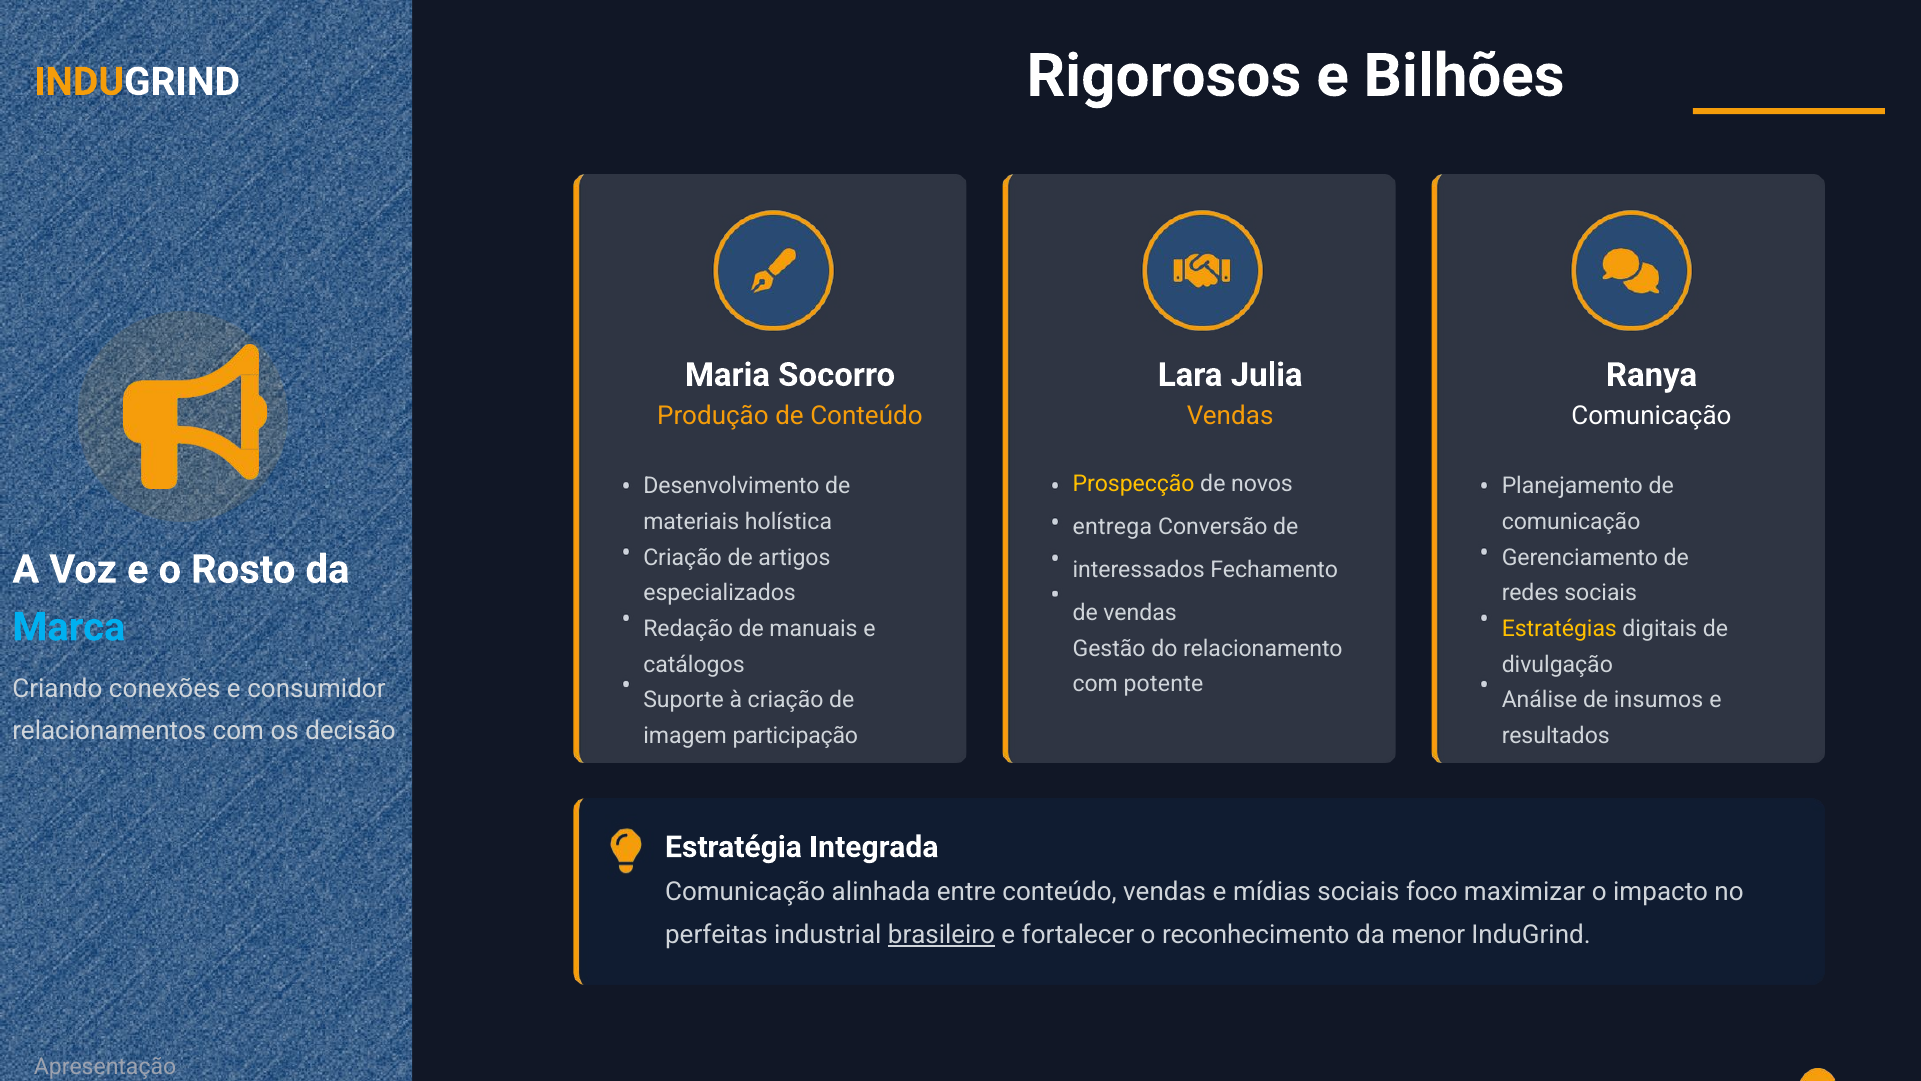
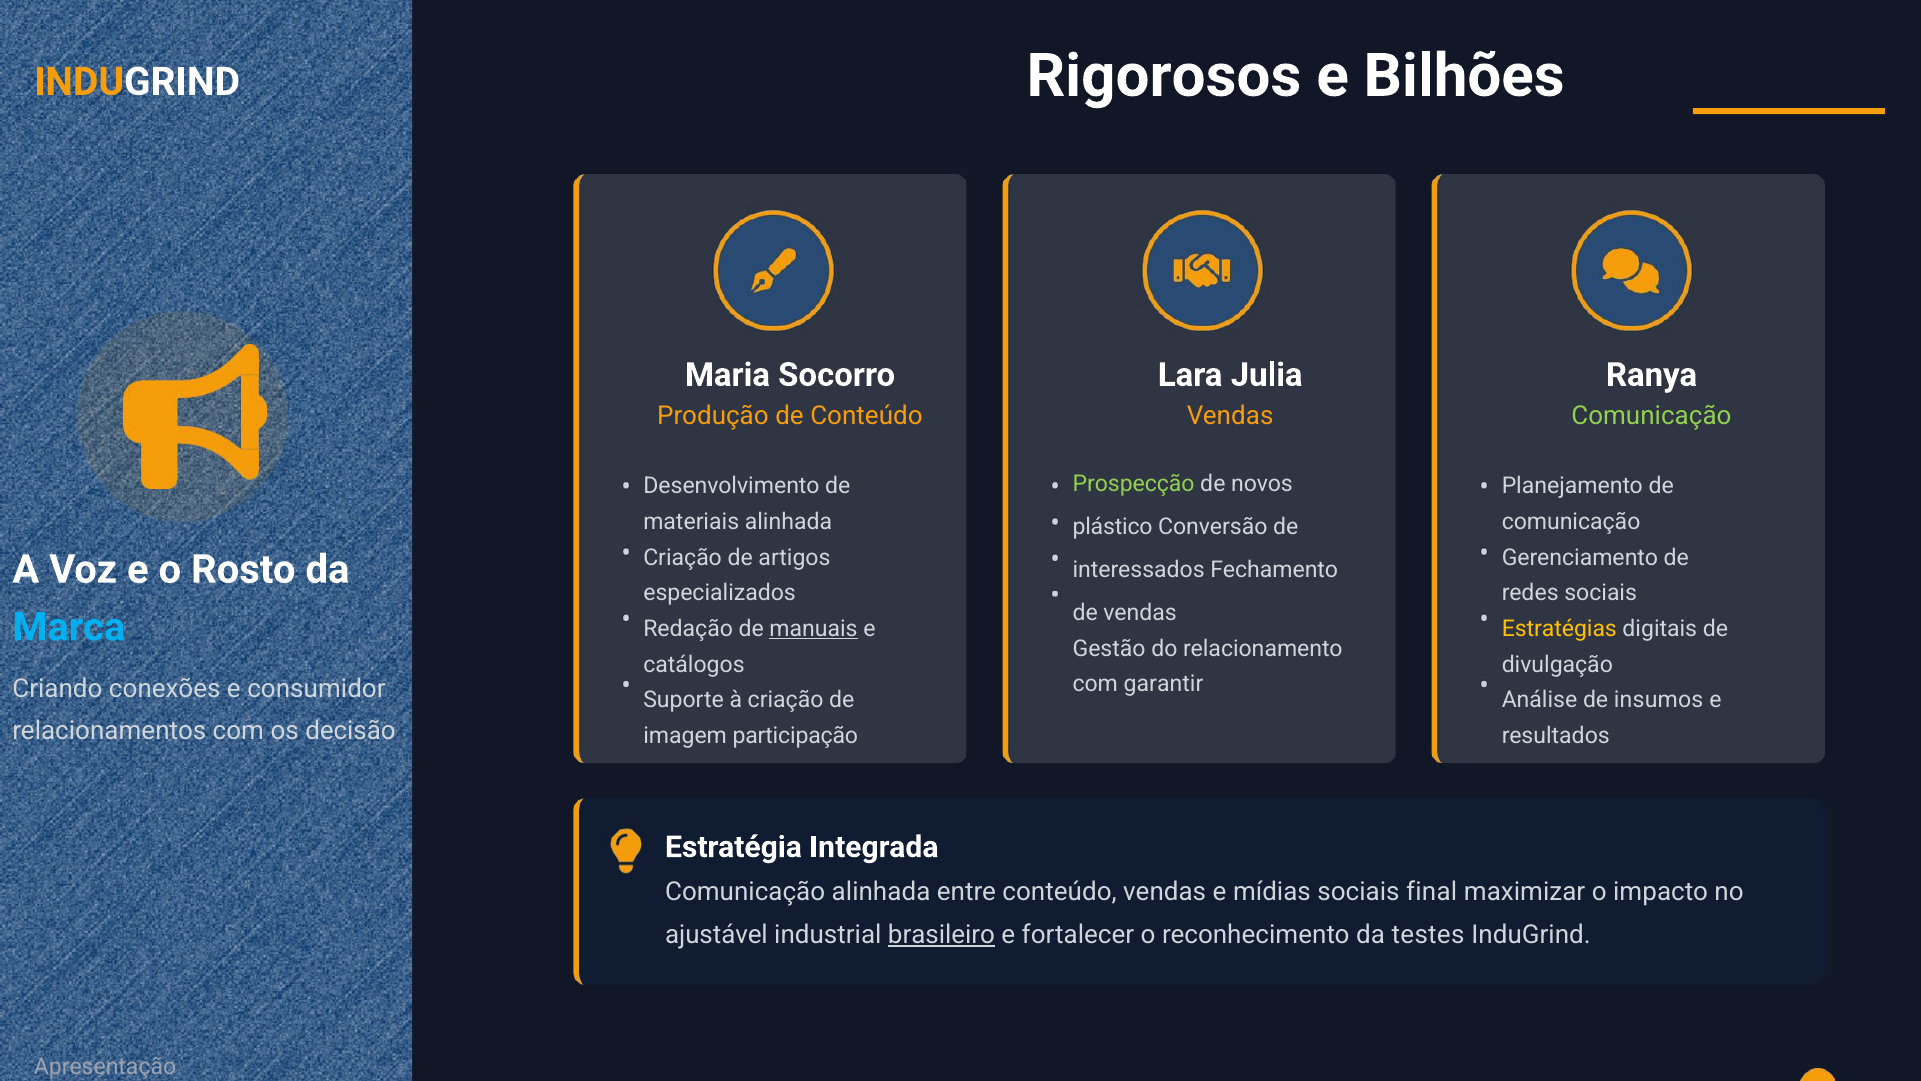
Comunicação at (1651, 416) colour: white -> light green
Prospecção colour: yellow -> light green
materiais holística: holística -> alinhada
entrega: entrega -> plástico
manuais underline: none -> present
potente: potente -> garantir
foco: foco -> final
perfeitas: perfeitas -> ajustável
menor: menor -> testes
